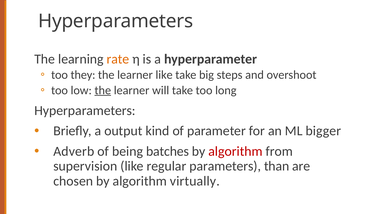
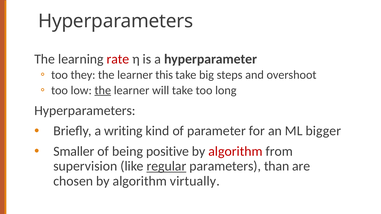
rate colour: orange -> red
learner like: like -> this
output: output -> writing
Adverb: Adverb -> Smaller
batches: batches -> positive
regular underline: none -> present
